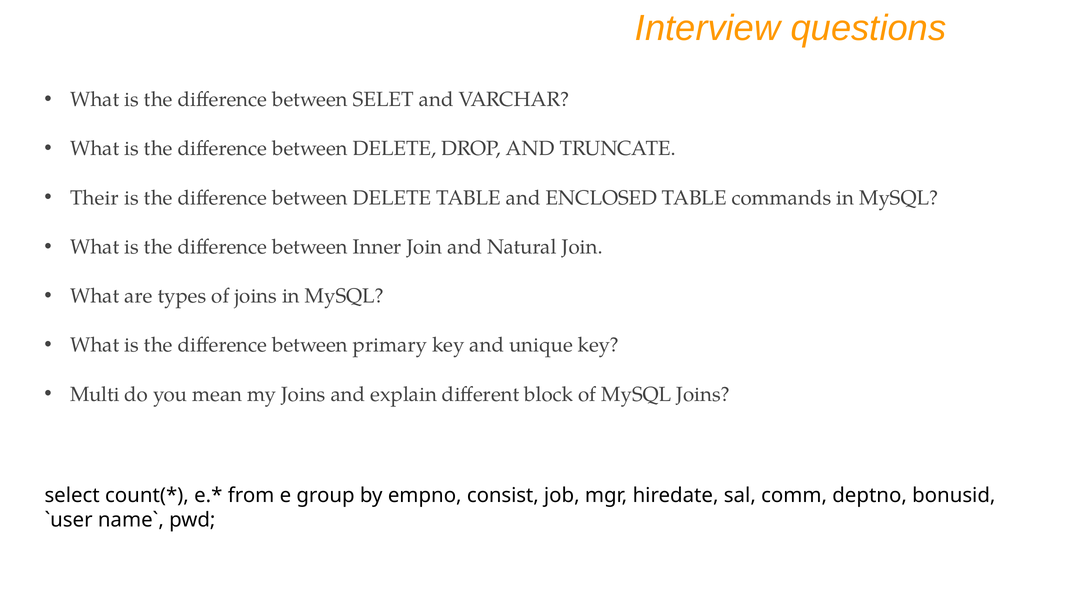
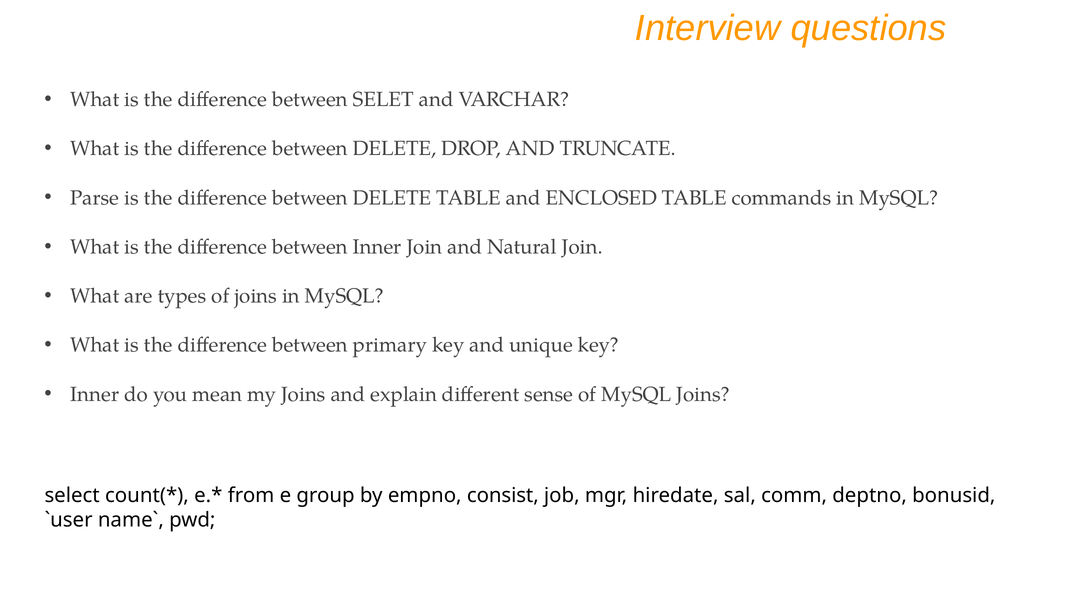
Their: Their -> Parse
Multi at (95, 394): Multi -> Inner
block: block -> sense
